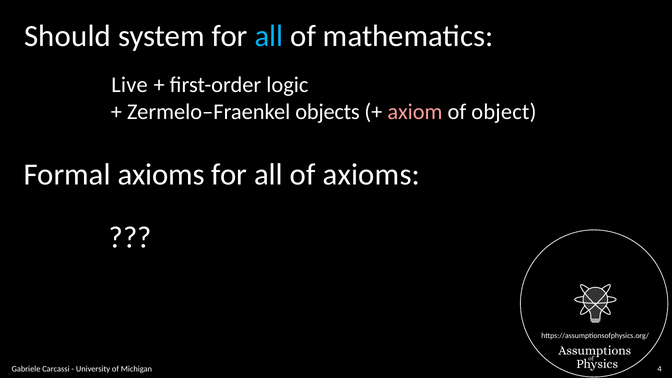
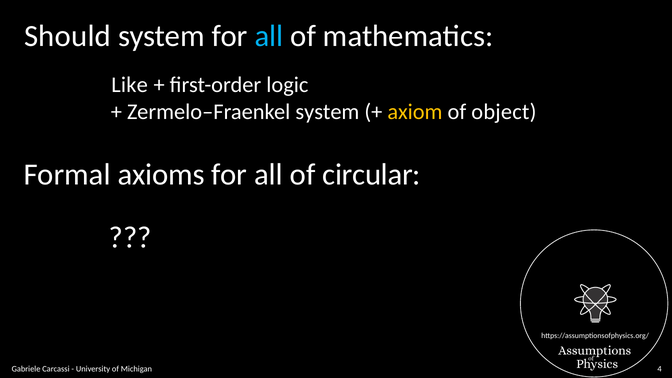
Live: Live -> Like
Zermelo–Fraenkel objects: objects -> system
axiom colour: pink -> yellow
of axioms: axioms -> circular
